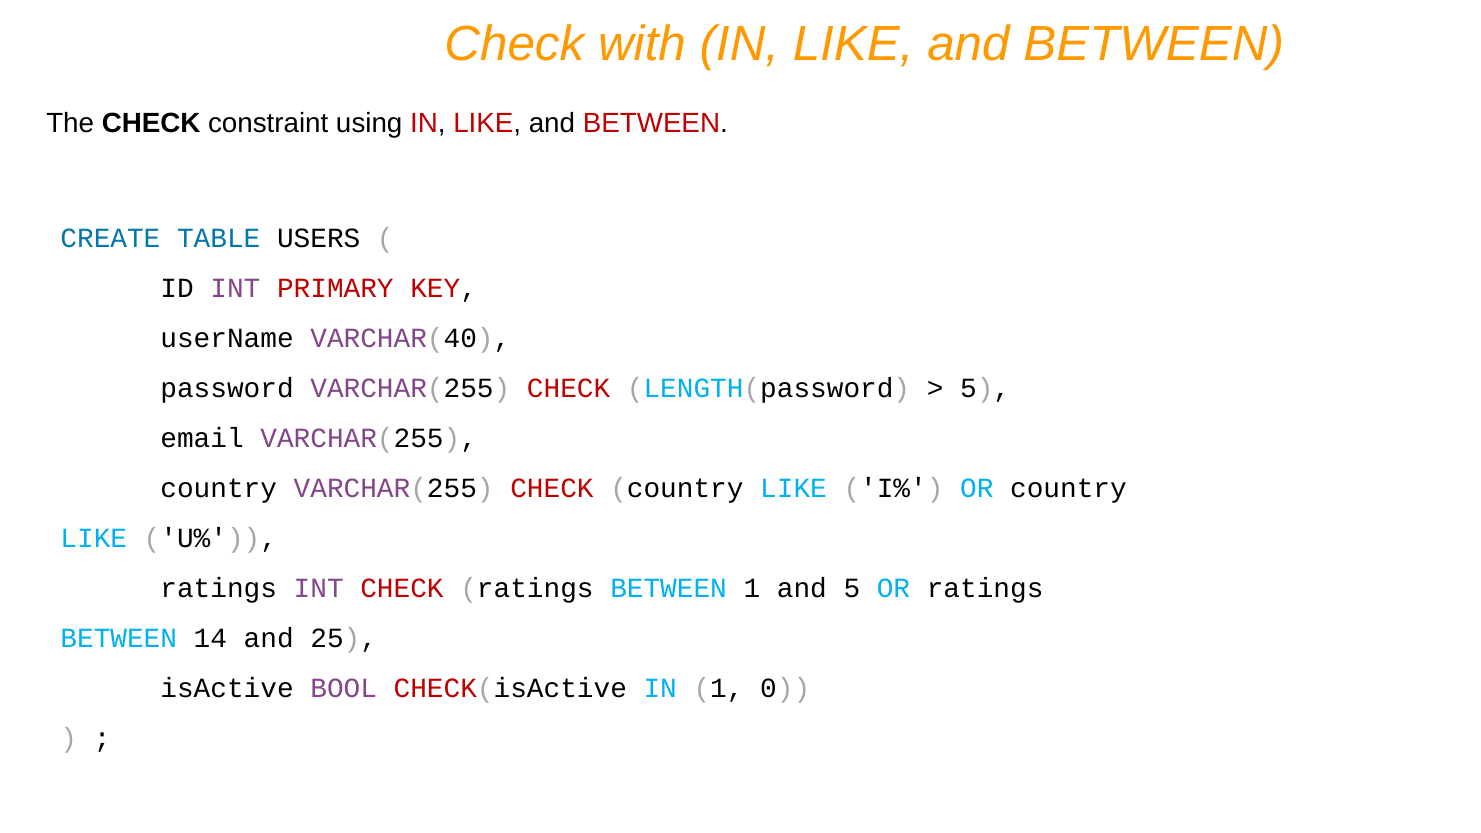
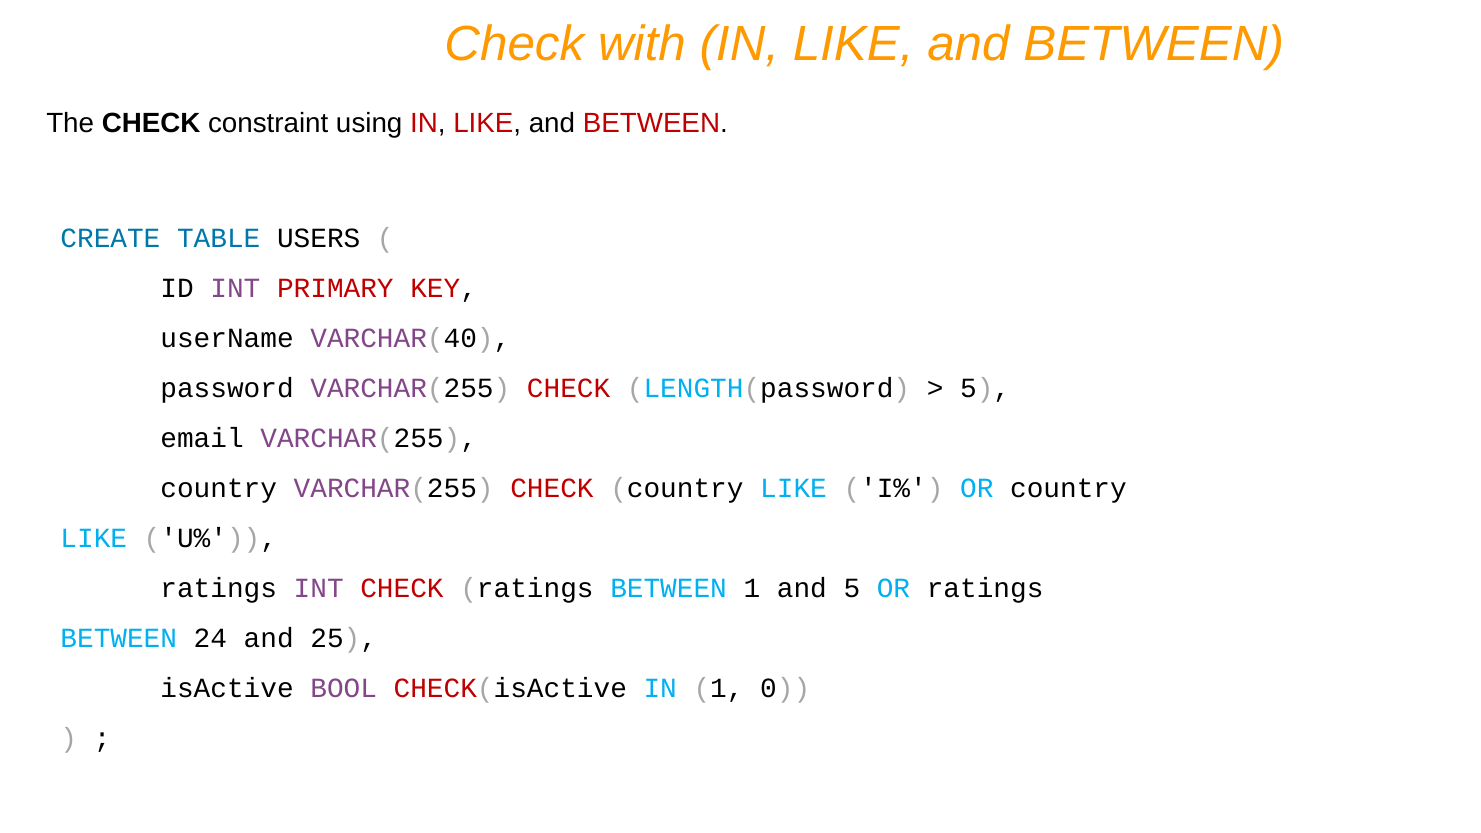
14: 14 -> 24
